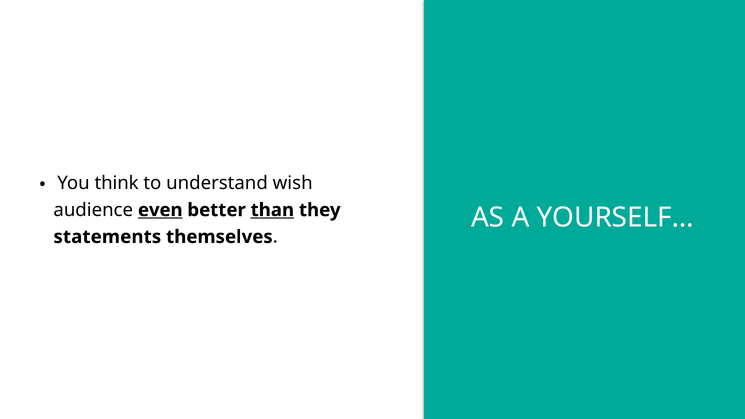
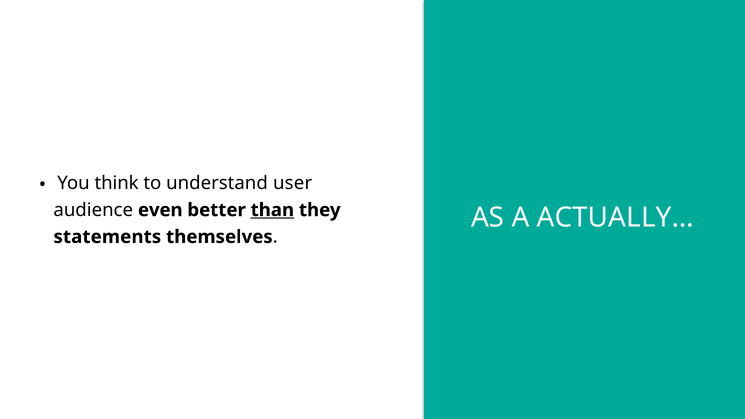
wish: wish -> user
even underline: present -> none
YOURSELF…: YOURSELF… -> ACTUALLY…
